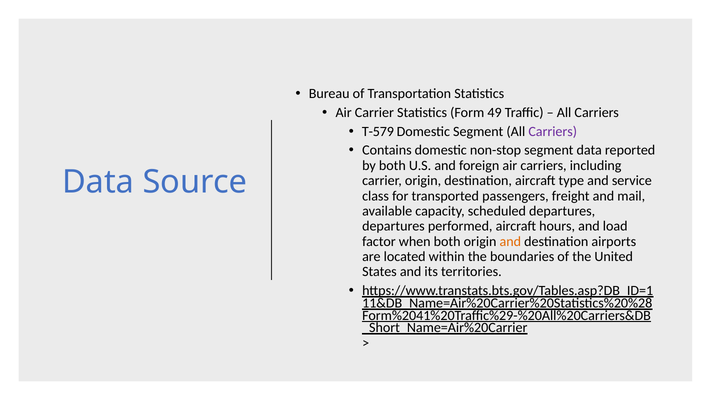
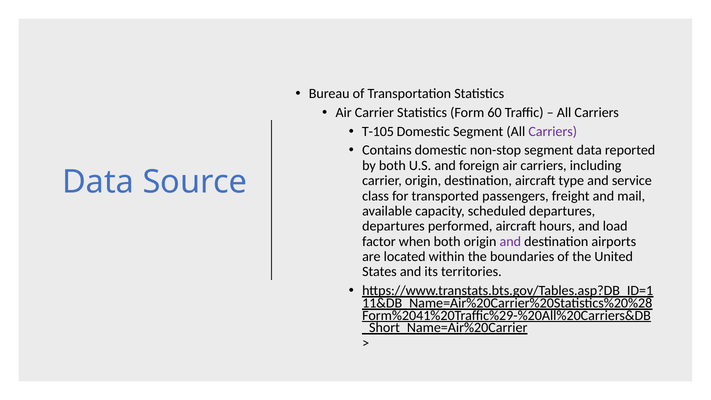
49: 49 -> 60
T-579: T-579 -> T-105
and at (510, 241) colour: orange -> purple
